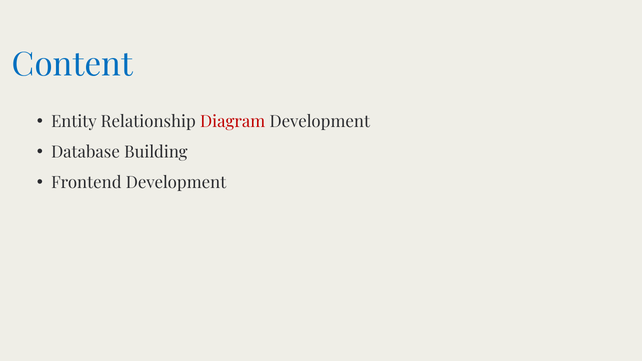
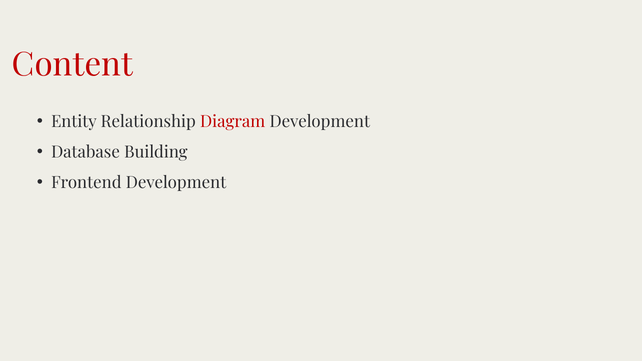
Content colour: blue -> red
